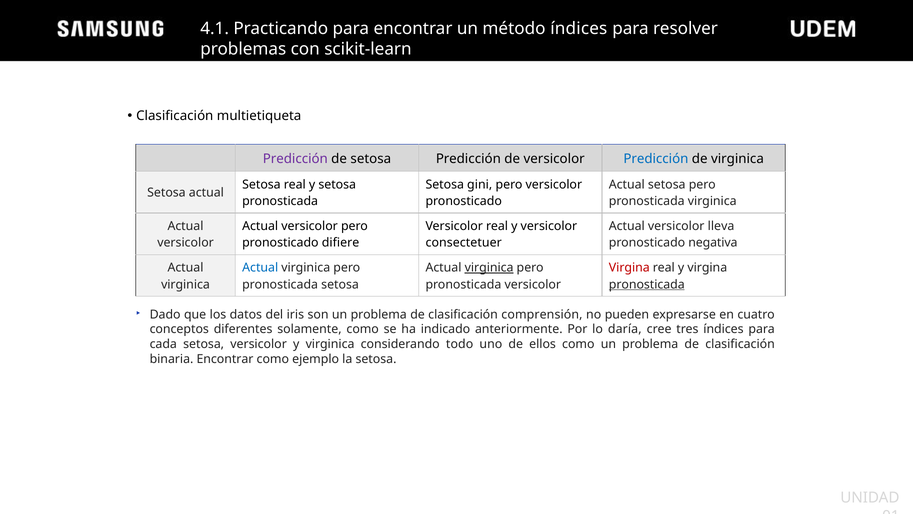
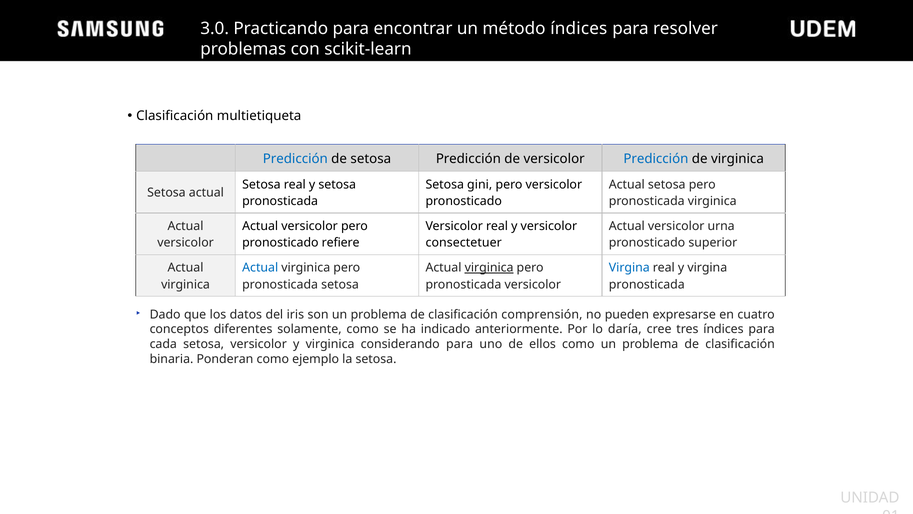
4.1: 4.1 -> 3.0
Predicción at (295, 159) colour: purple -> blue
lleva: lleva -> urna
difiere: difiere -> refiere
negativa: negativa -> superior
Virgina at (629, 268) colour: red -> blue
pronosticada at (647, 284) underline: present -> none
considerando todo: todo -> para
binaria Encontrar: Encontrar -> Ponderan
